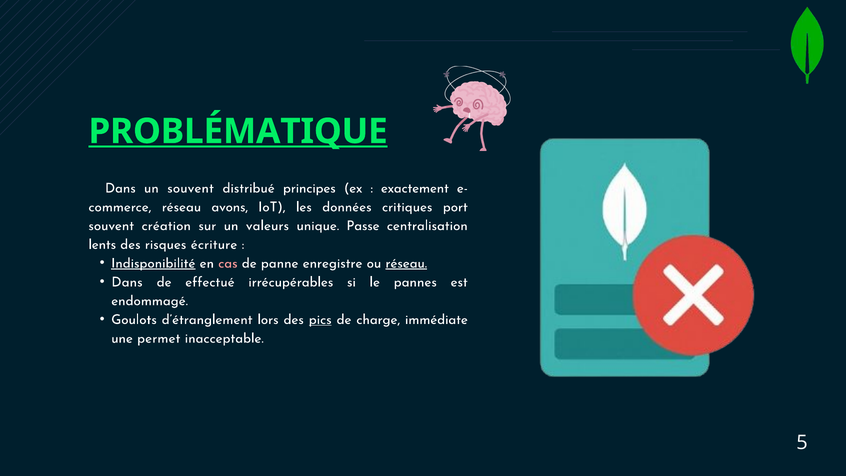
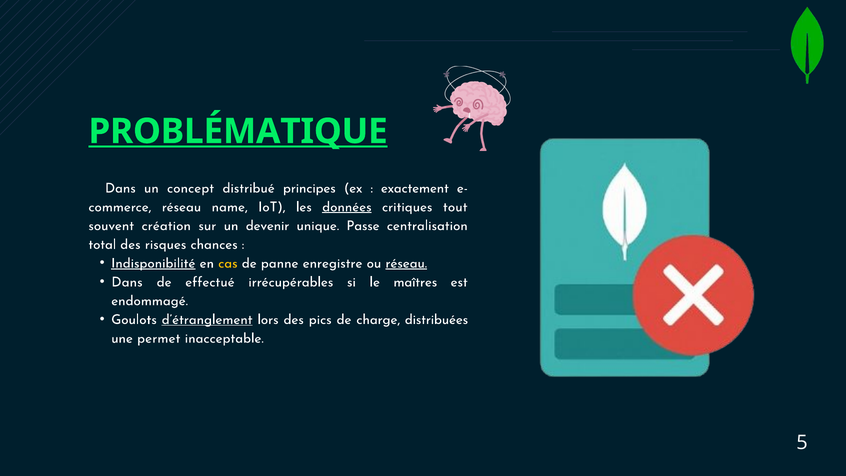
un souvent: souvent -> concept
avons: avons -> name
données underline: none -> present
port: port -> tout
valeurs: valeurs -> devenir
lents: lents -> total
écriture: écriture -> chances
cas colour: pink -> yellow
pannes: pannes -> maîtres
d’étranglement underline: none -> present
pics underline: present -> none
immédiate: immédiate -> distribuées
